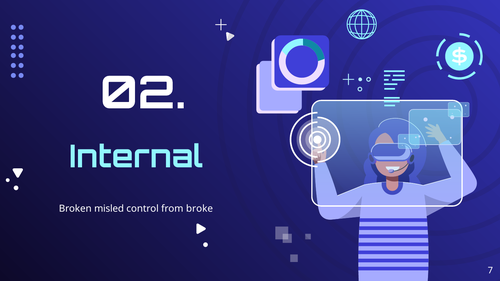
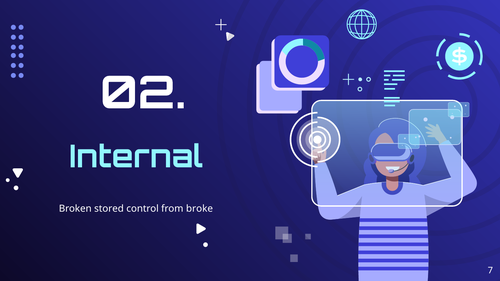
misled: misled -> stored
